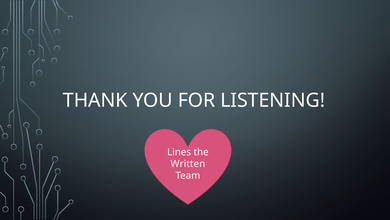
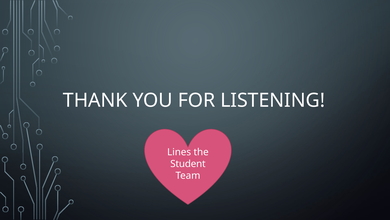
Written: Written -> Student
